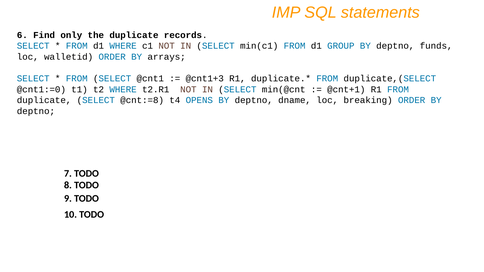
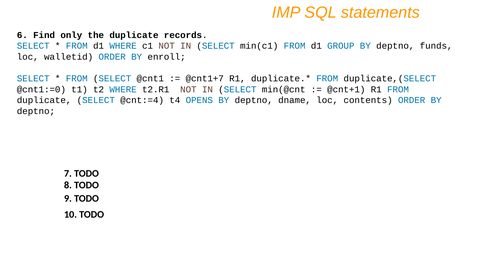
arrays: arrays -> enroll
@cnt1+3: @cnt1+3 -> @cnt1+7
@cnt:=8: @cnt:=8 -> @cnt:=4
breaking: breaking -> contents
